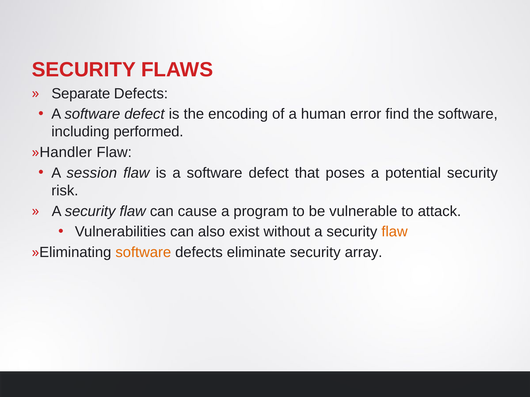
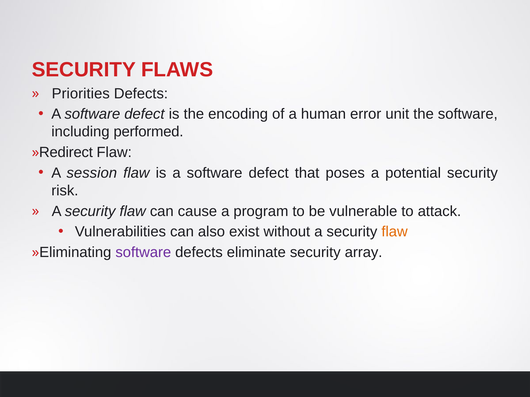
Separate: Separate -> Priorities
find: find -> unit
Handler: Handler -> Redirect
software at (143, 253) colour: orange -> purple
